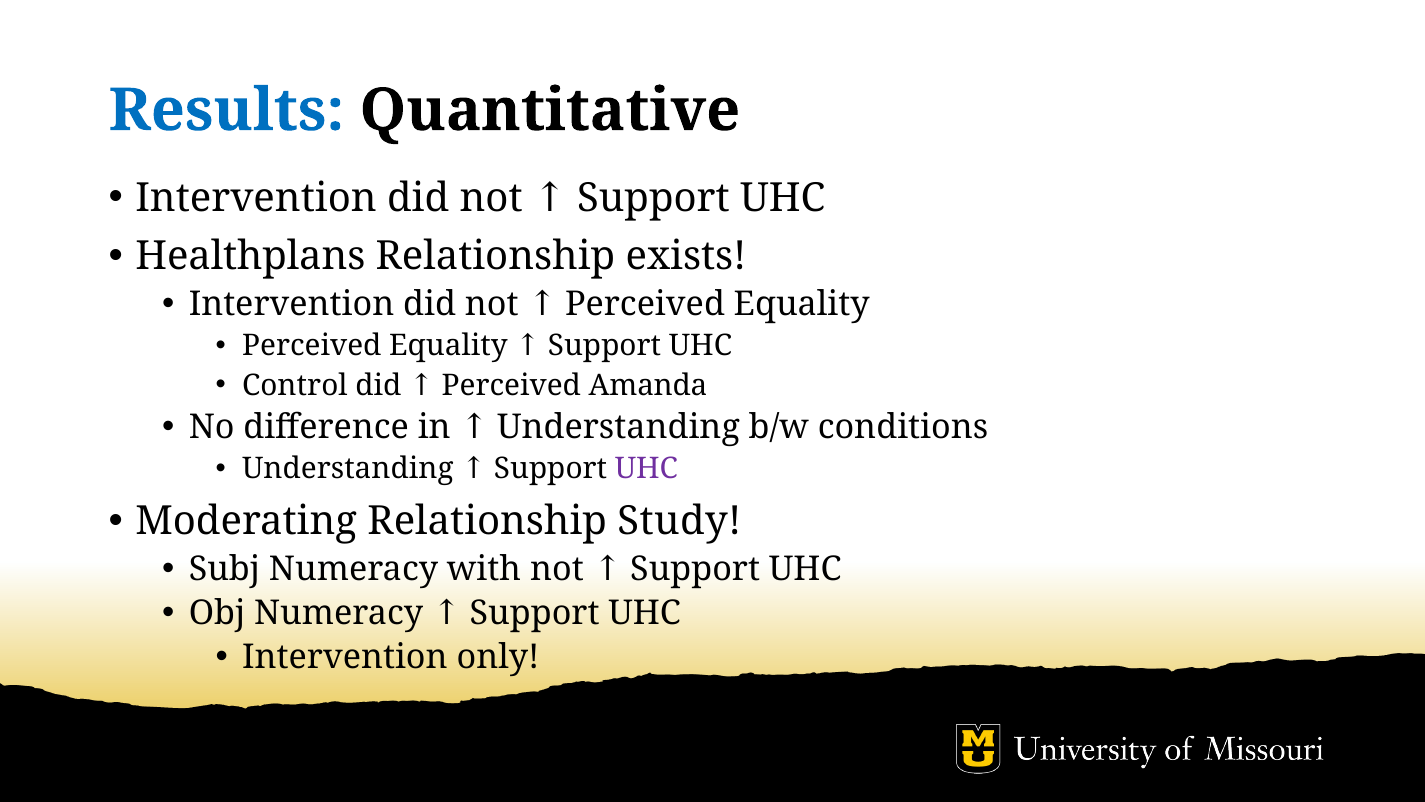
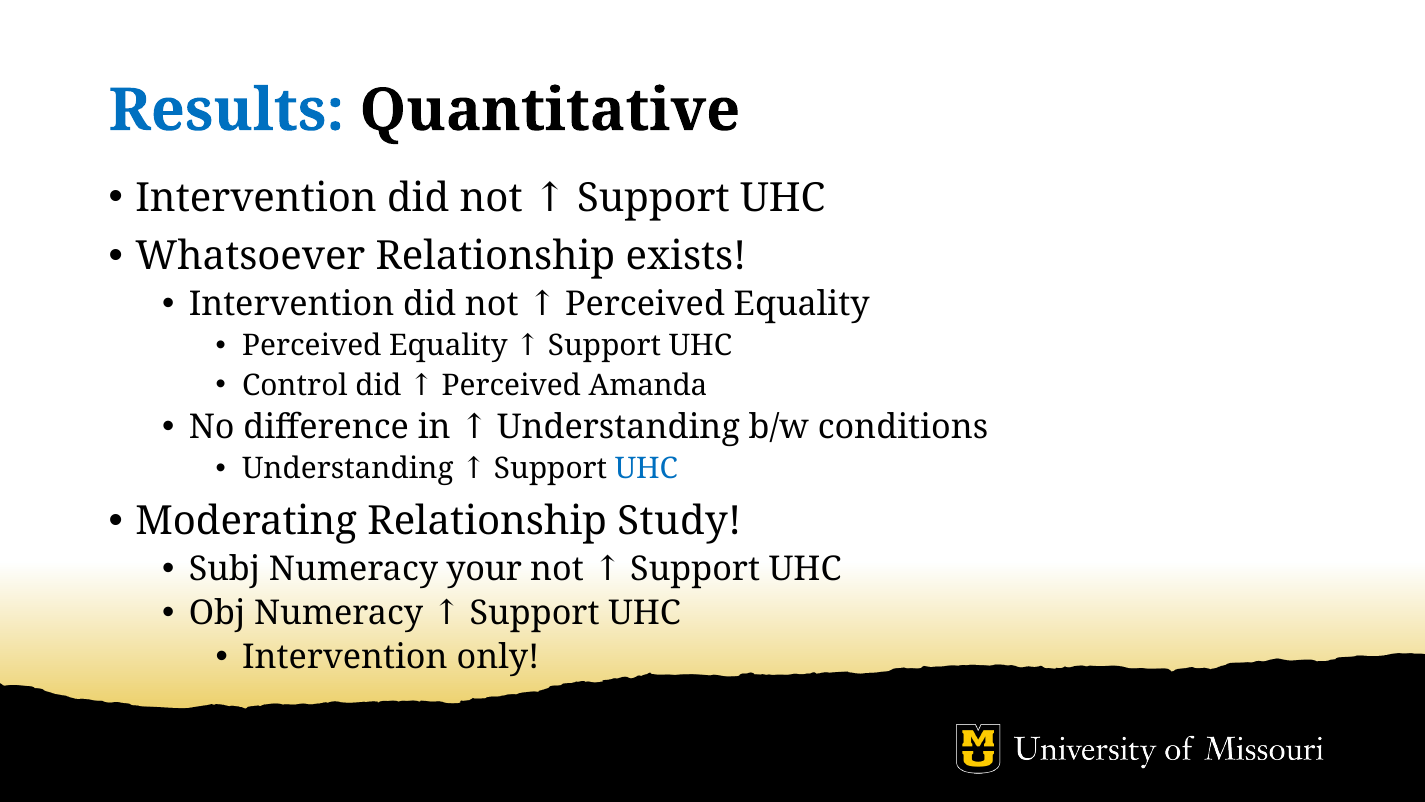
Healthplans: Healthplans -> Whatsoever
UHC at (646, 469) colour: purple -> blue
with: with -> your
